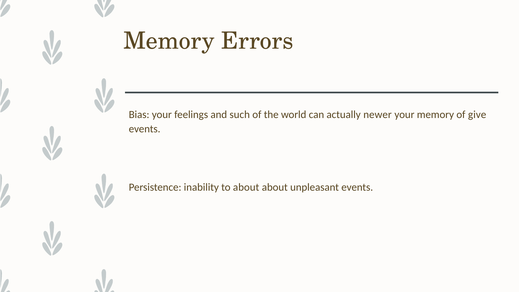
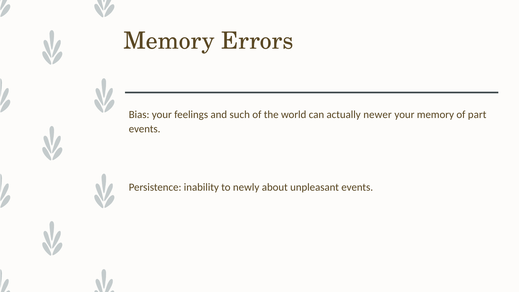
give: give -> part
to about: about -> newly
